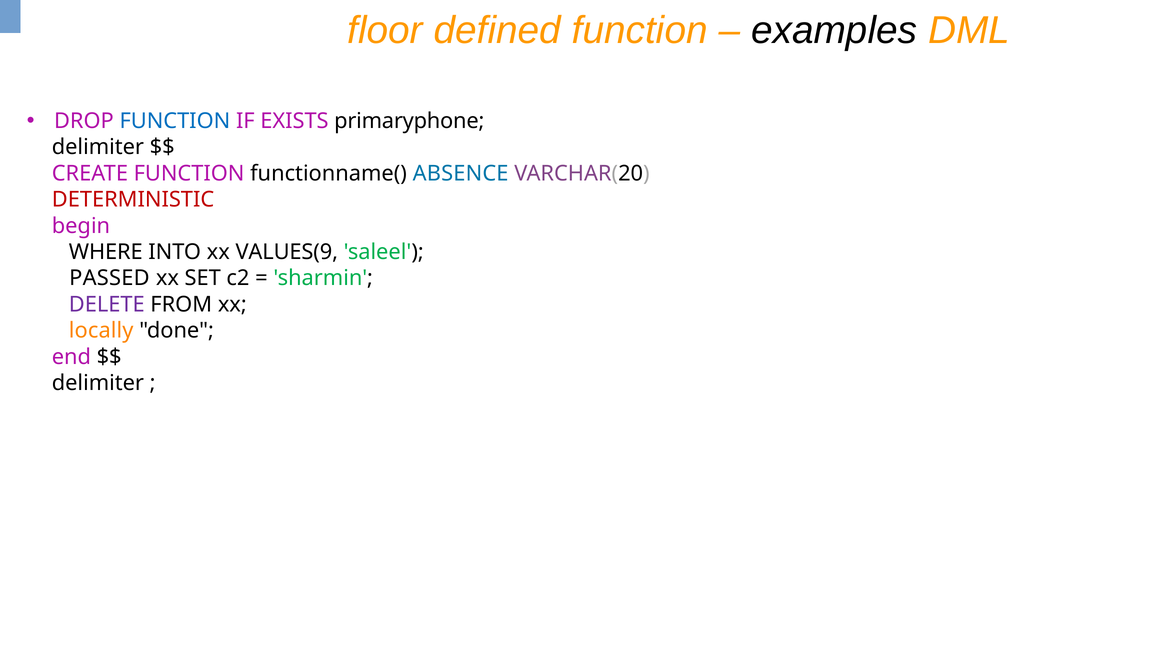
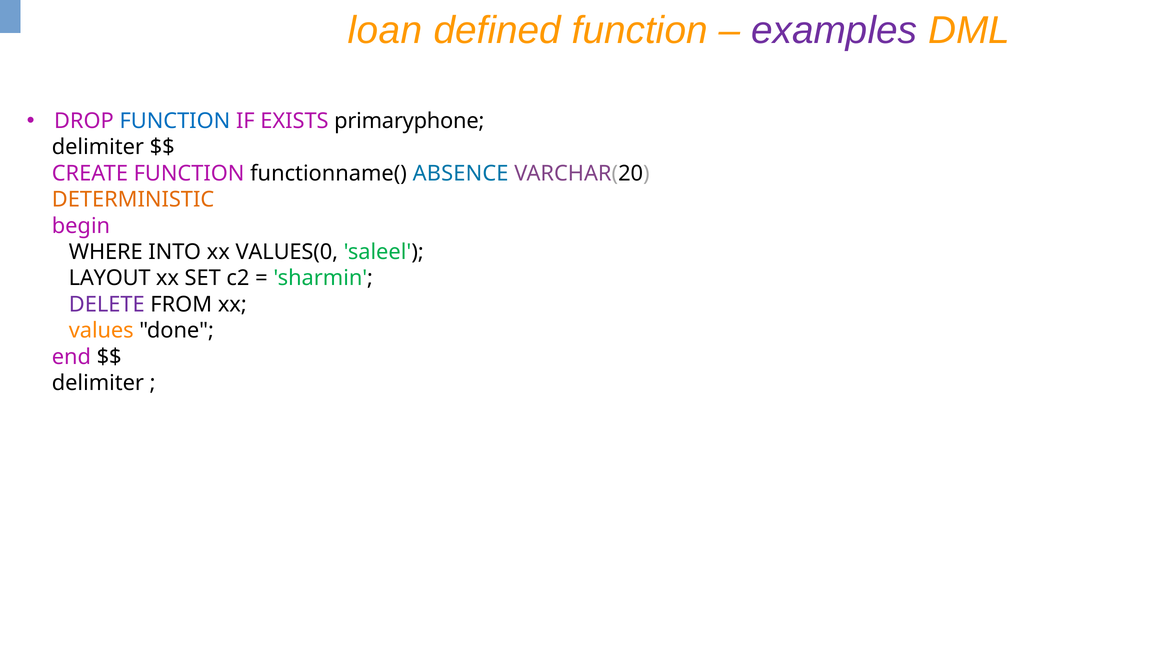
floor: floor -> loan
examples colour: black -> purple
DETERMINISTIC colour: red -> orange
VALUES(9: VALUES(9 -> VALUES(0
PASSED: PASSED -> LAYOUT
locally: locally -> values
